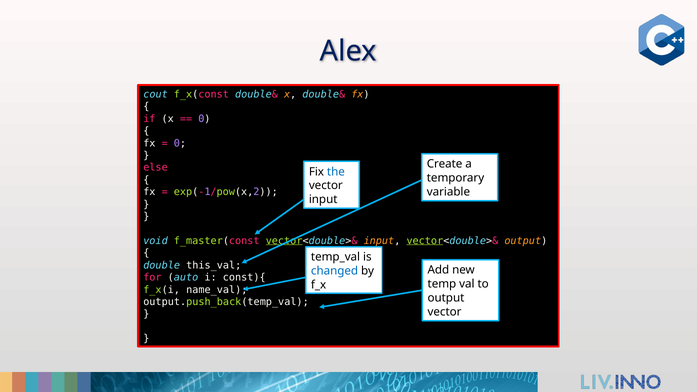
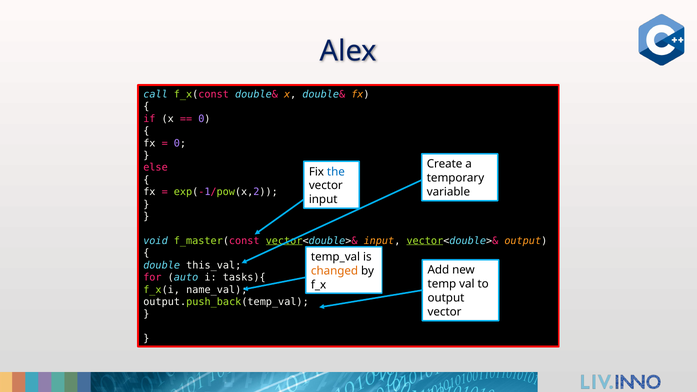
cout: cout -> call
changed colour: blue -> orange
const){: const){ -> tasks){
